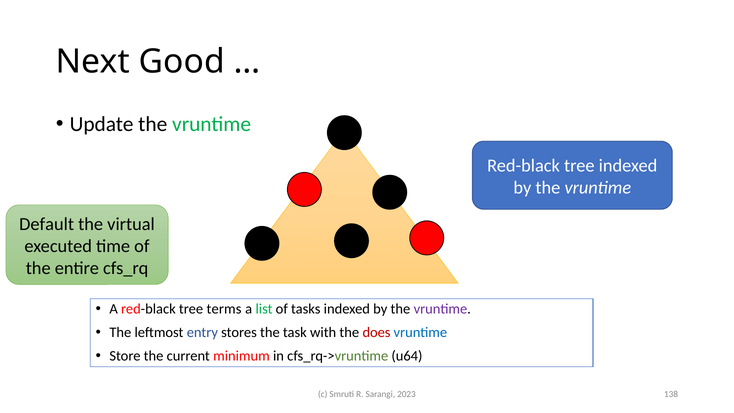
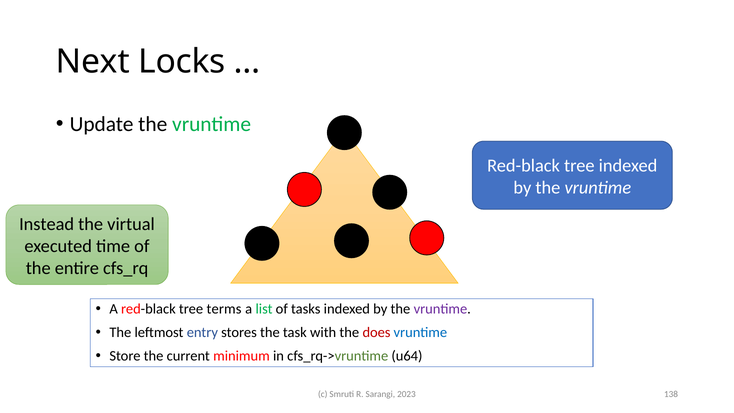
Good: Good -> Locks
Default: Default -> Instead
